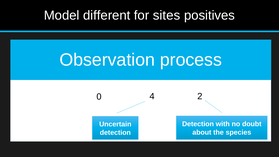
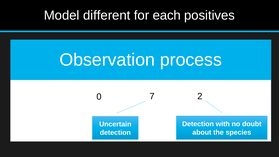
sites: sites -> each
4: 4 -> 7
